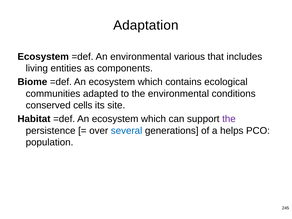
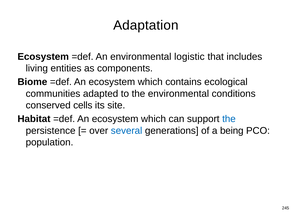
various: various -> logistic
the at (229, 119) colour: purple -> blue
helps: helps -> being
